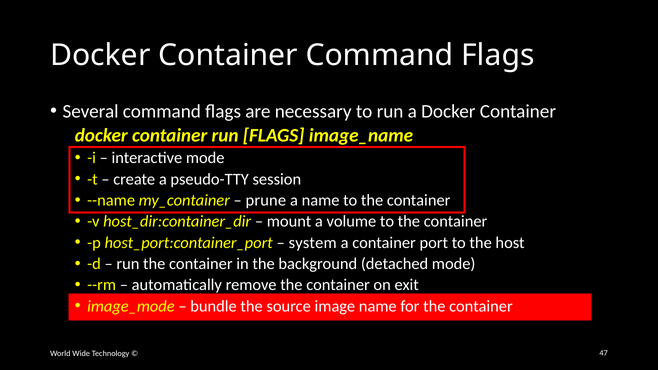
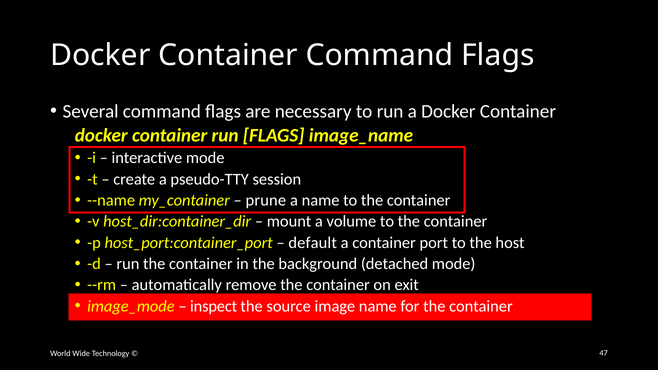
system: system -> default
bundle: bundle -> inspect
